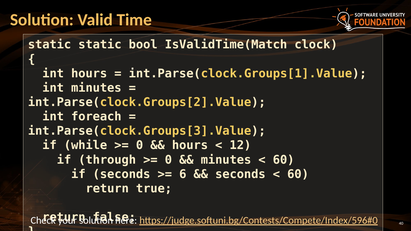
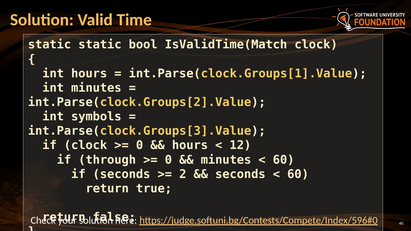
foreach: foreach -> symbols
if while: while -> clock
6: 6 -> 2
